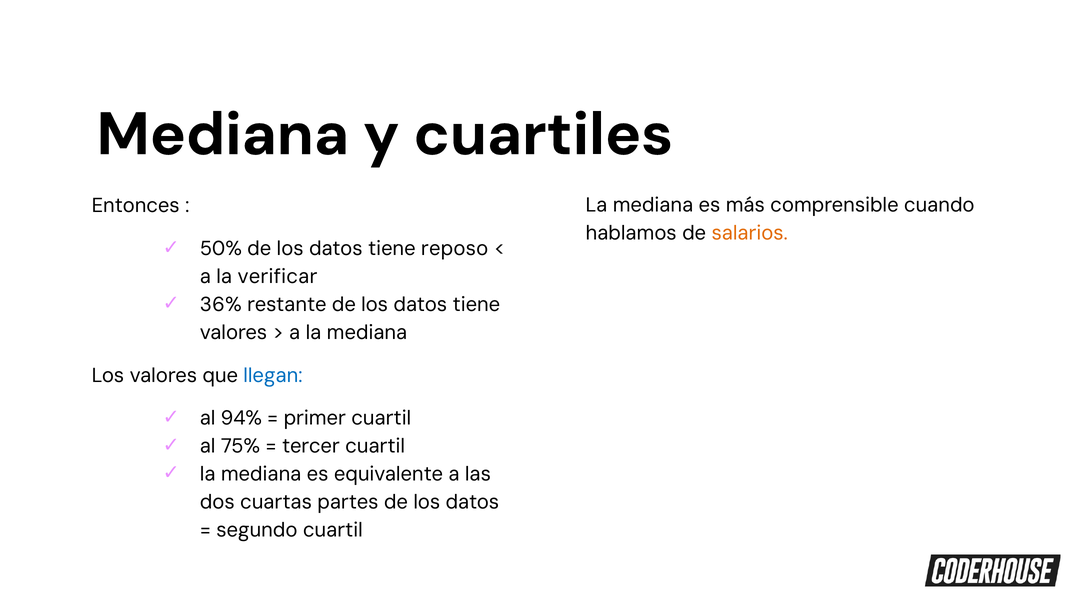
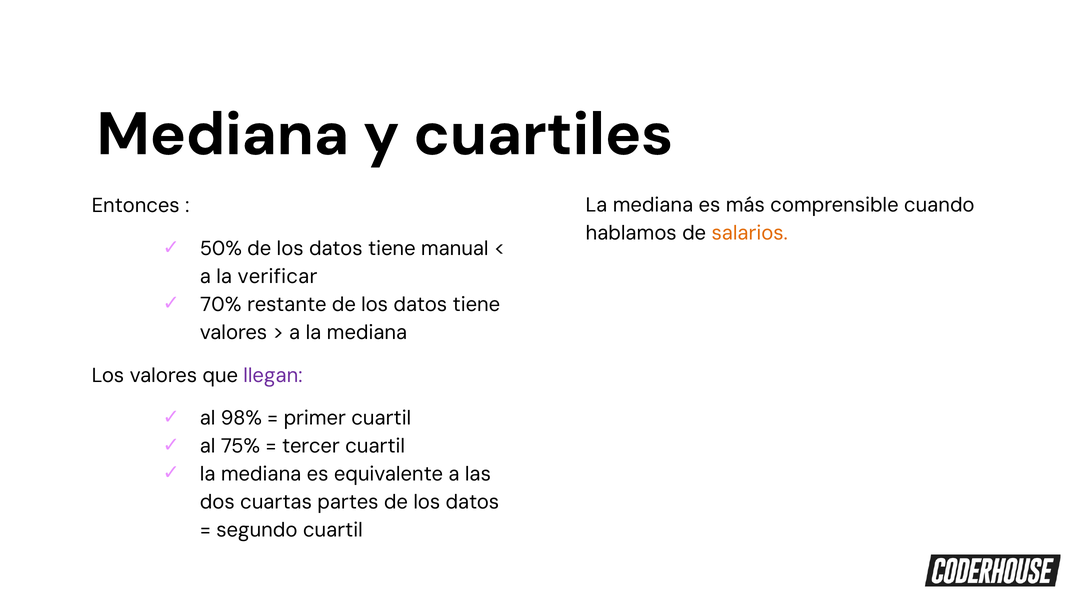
reposo: reposo -> manual
36%: 36% -> 70%
llegan colour: blue -> purple
94%: 94% -> 98%
